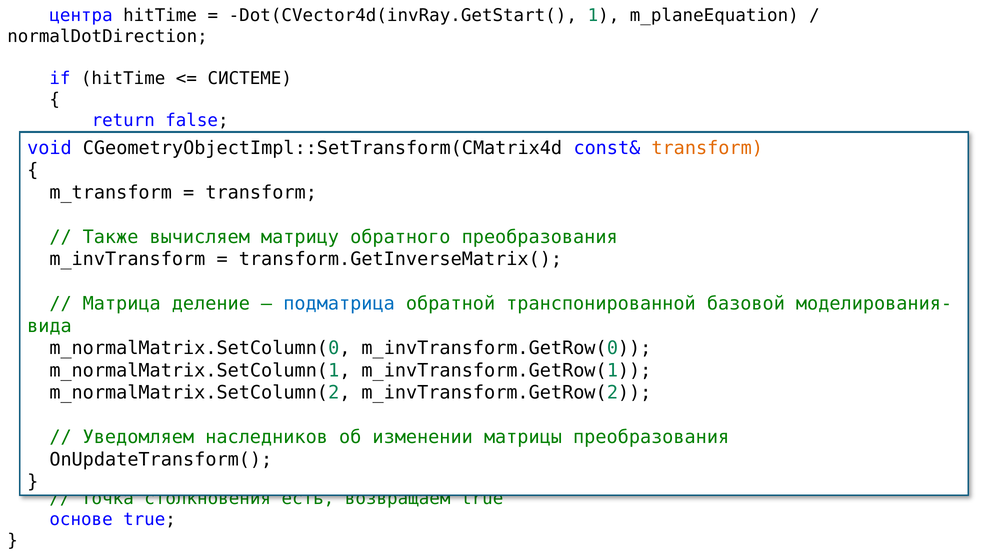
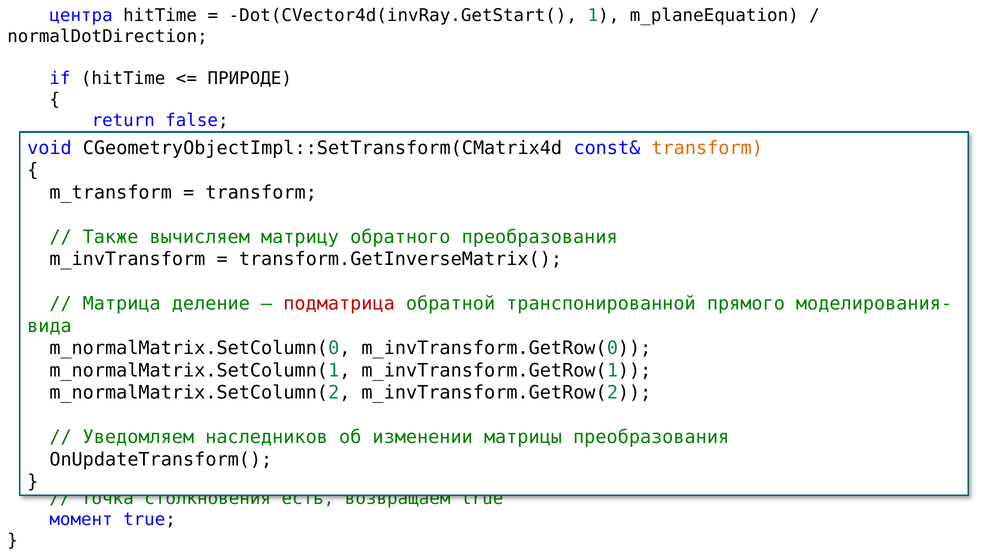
СИСТЕМЕ at (250, 78): СИСТЕМЕ -> ПРИРОДЕ
подматрица colour: blue -> red
базовой: базовой -> прямого
основе at (81, 519): основе -> момент
